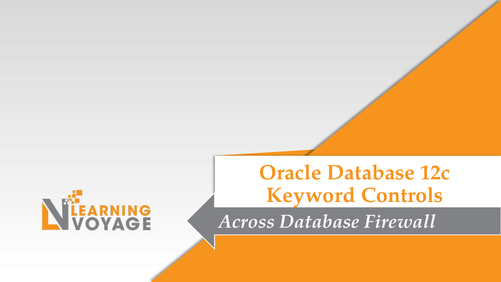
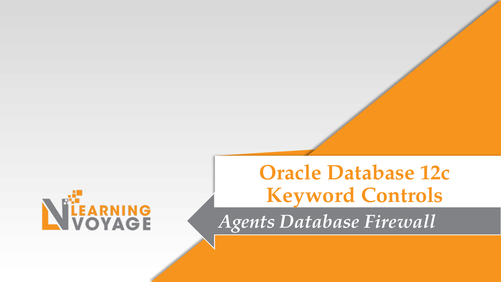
Across: Across -> Agents
